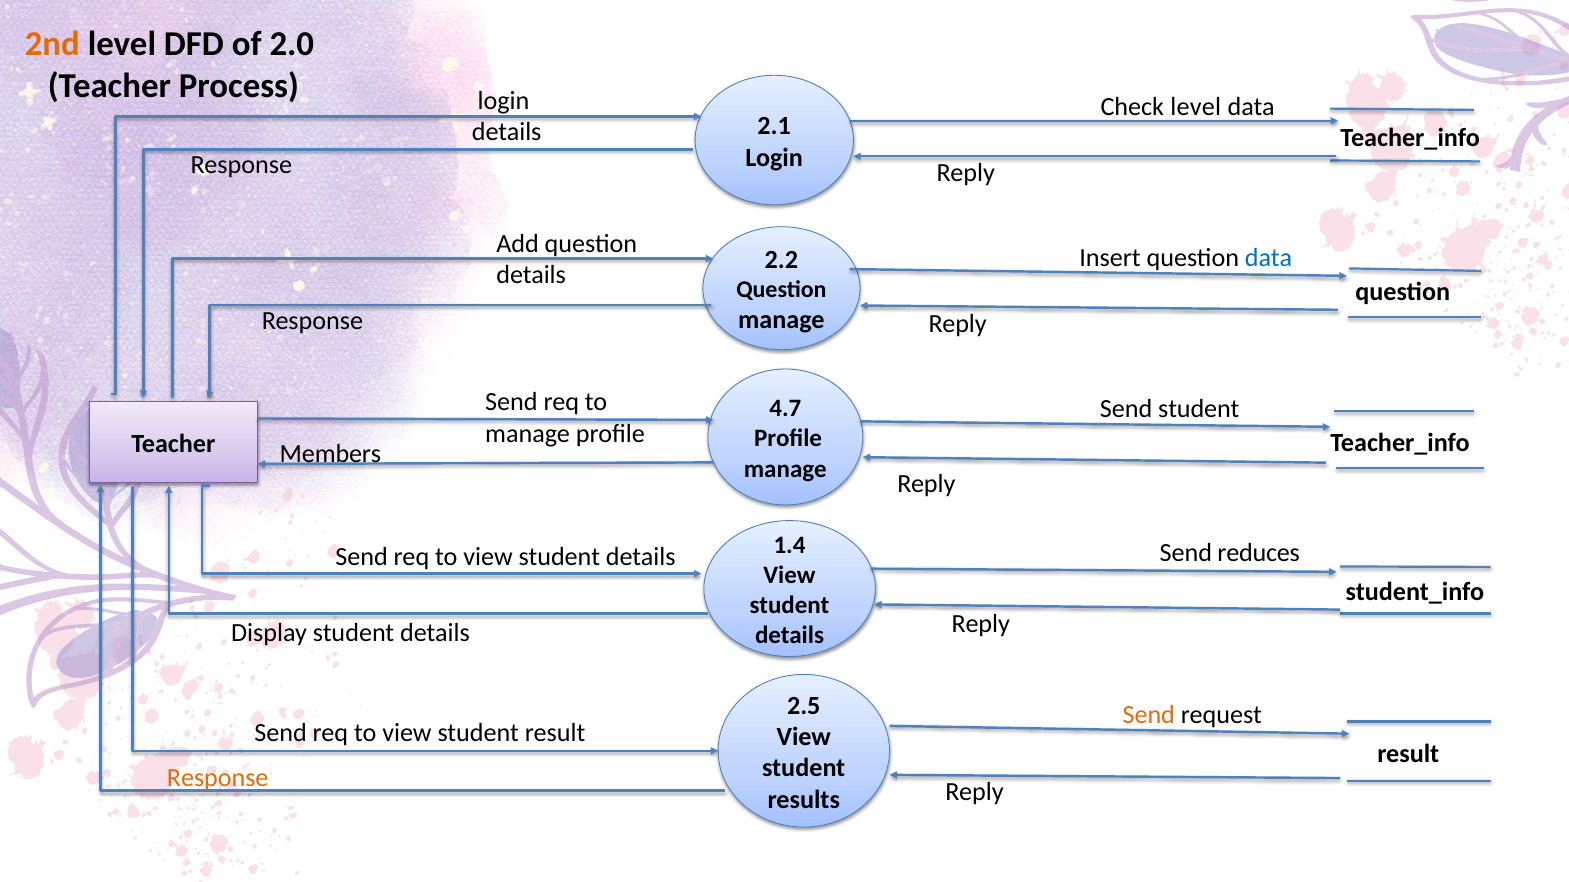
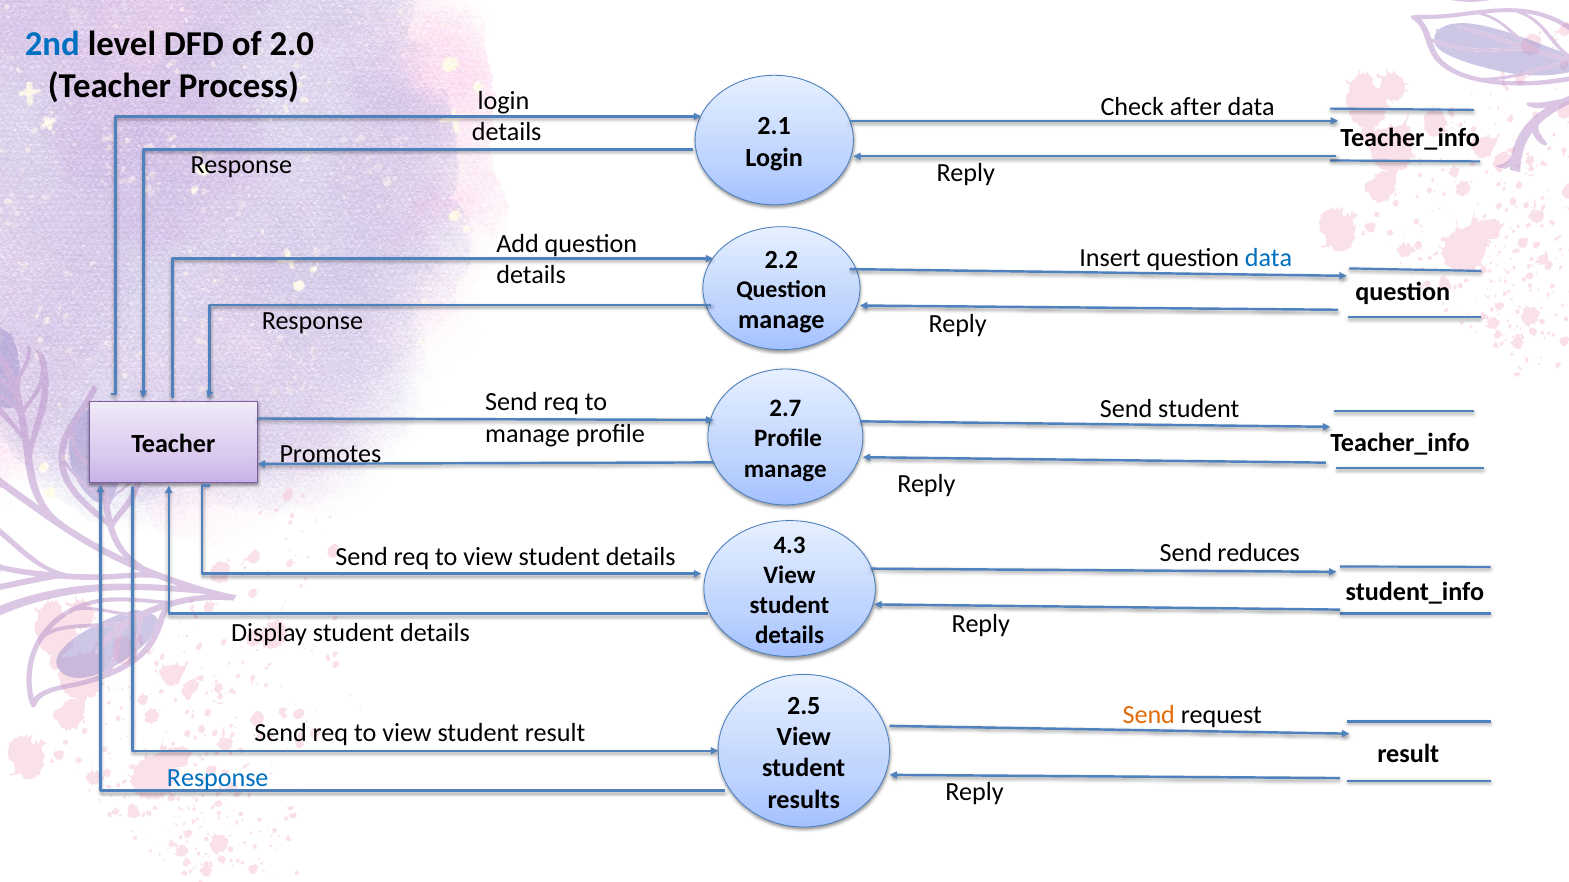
2nd colour: orange -> blue
Check level: level -> after
4.7: 4.7 -> 2.7
Members: Members -> Promotes
1.4: 1.4 -> 4.3
Response at (218, 779) colour: orange -> blue
